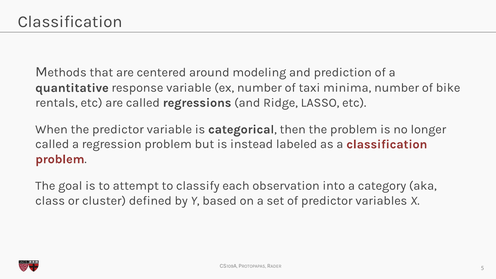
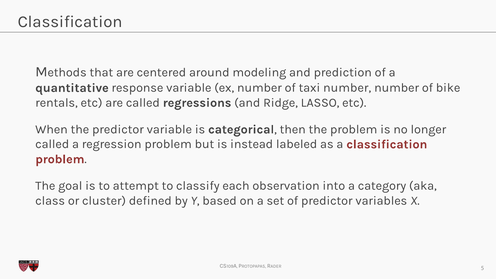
taxi minima: minima -> number
